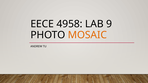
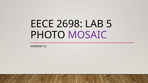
4958: 4958 -> 2698
9: 9 -> 5
MOSAIC colour: orange -> purple
